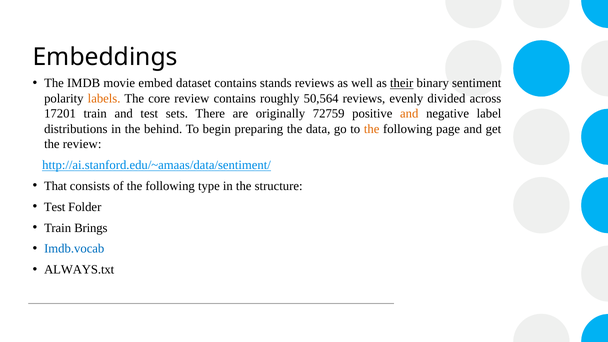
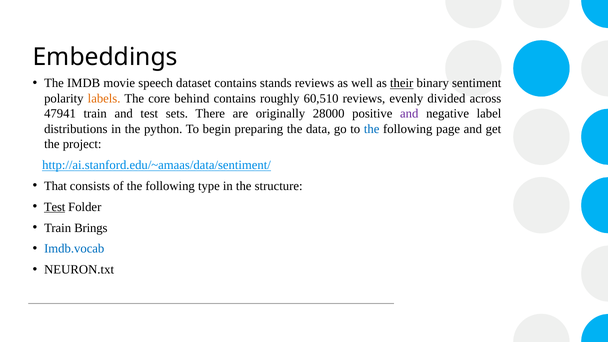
embed: embed -> speech
core review: review -> behind
50,564: 50,564 -> 60,510
17201: 17201 -> 47941
72759: 72759 -> 28000
and at (409, 114) colour: orange -> purple
behind: behind -> python
the at (372, 129) colour: orange -> blue
the review: review -> project
Test at (55, 207) underline: none -> present
ALWAYS.txt: ALWAYS.txt -> NEURON.txt
